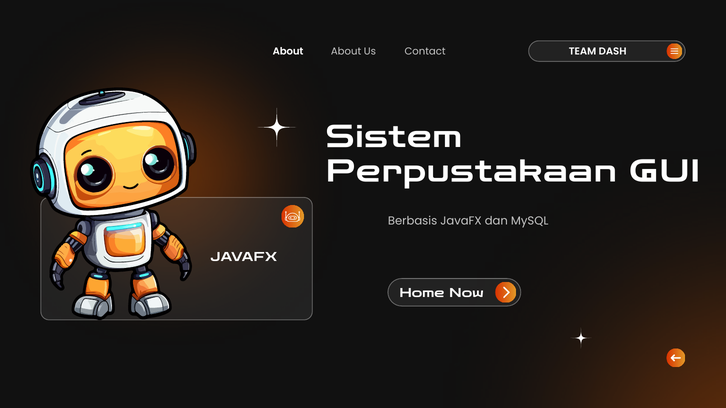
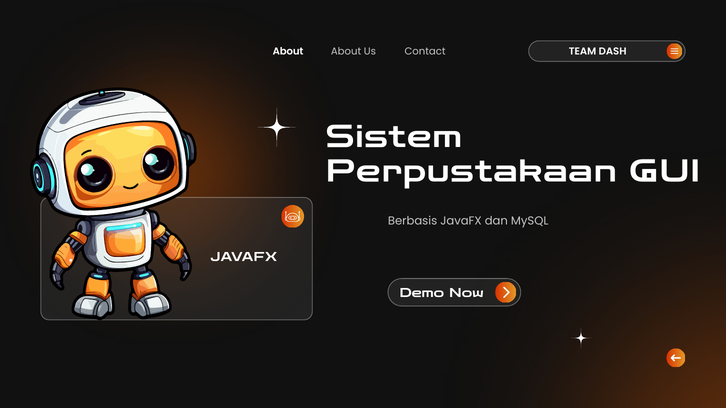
Home: Home -> Demo
